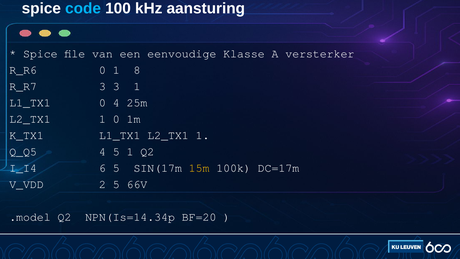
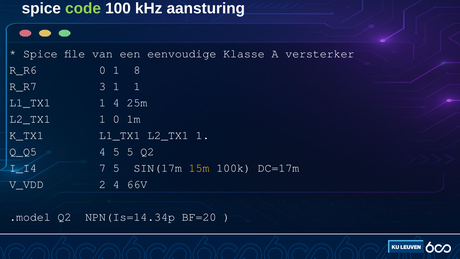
code colour: light blue -> light green
3 3: 3 -> 1
L1_TX1 0: 0 -> 1
5 1: 1 -> 5
6: 6 -> 7
2 5: 5 -> 4
